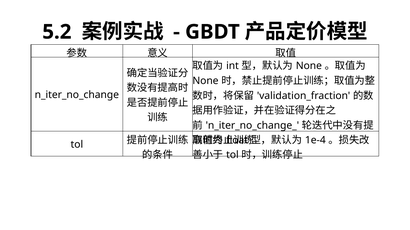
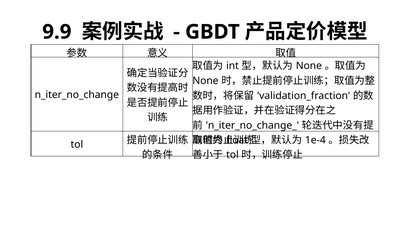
5.2: 5.2 -> 9.9
